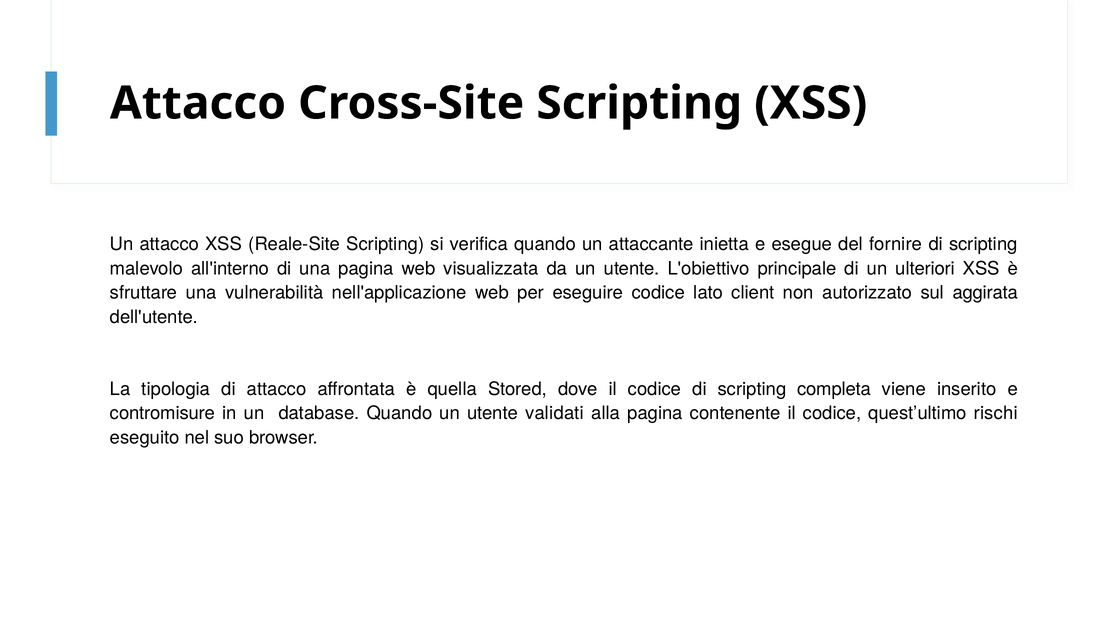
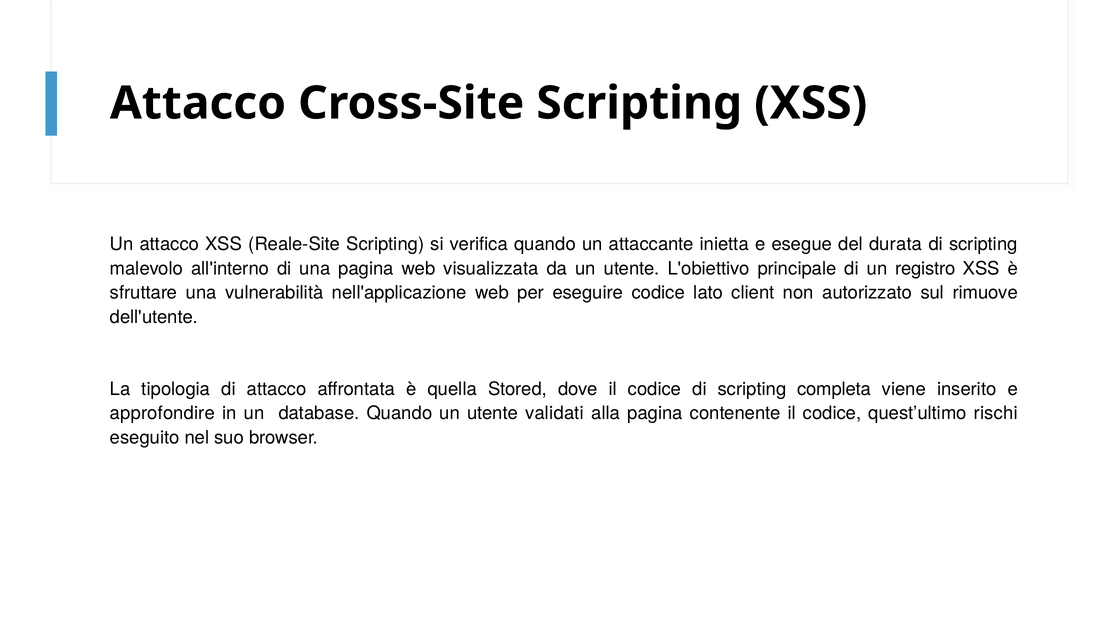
fornire: fornire -> durata
ulteriori: ulteriori -> registro
aggirata: aggirata -> rimuove
contromisure: contromisure -> approfondire
